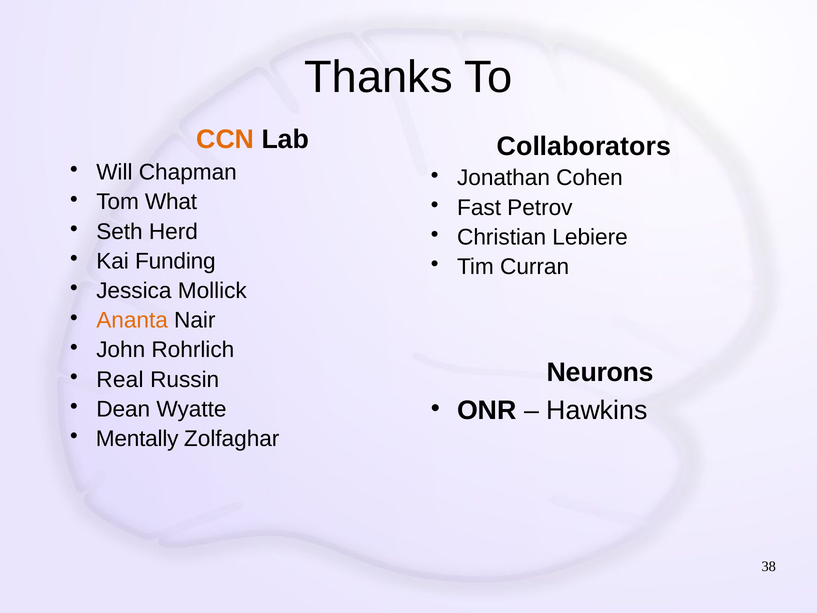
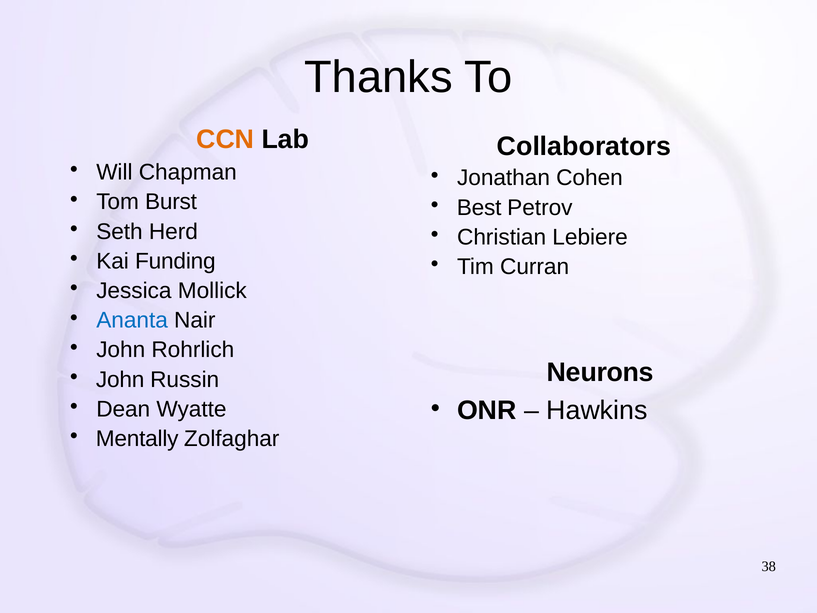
What: What -> Burst
Fast: Fast -> Best
Ananta colour: orange -> blue
Real at (120, 380): Real -> John
